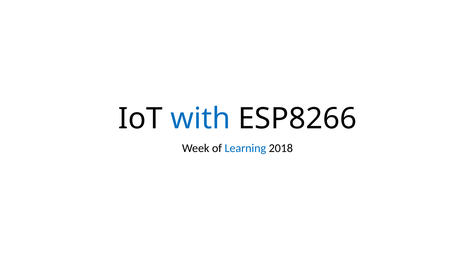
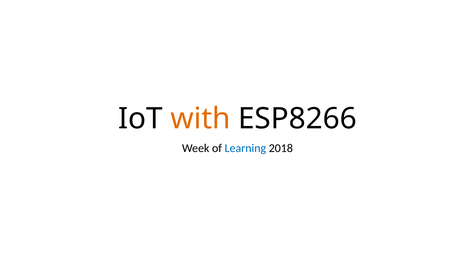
with colour: blue -> orange
